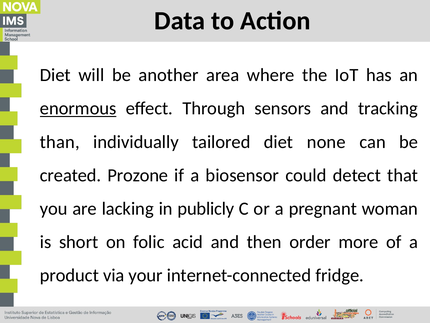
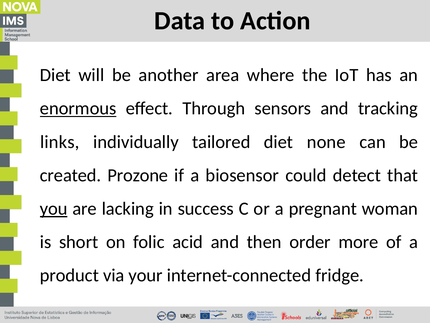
than: than -> links
you underline: none -> present
publicly: publicly -> success
